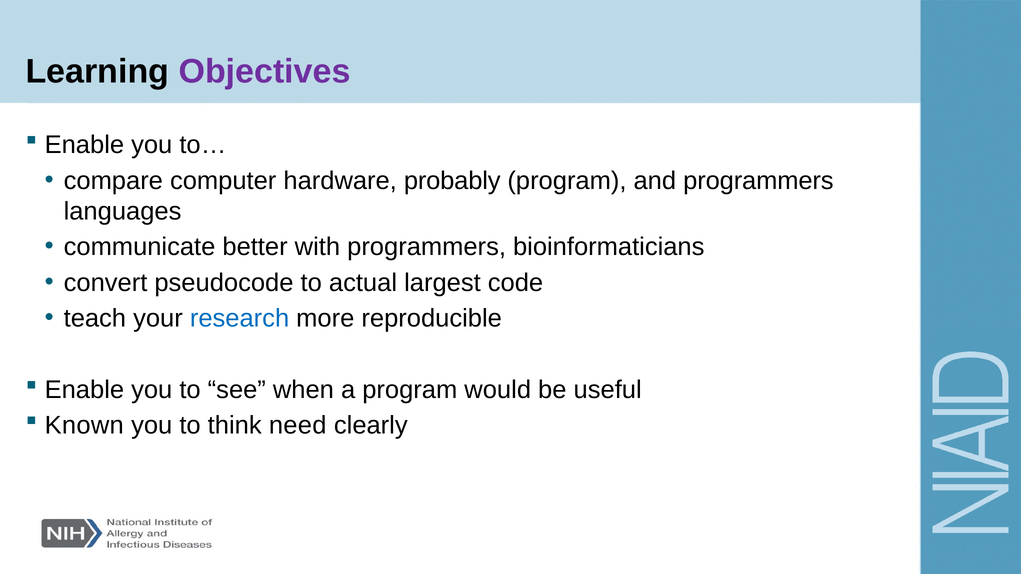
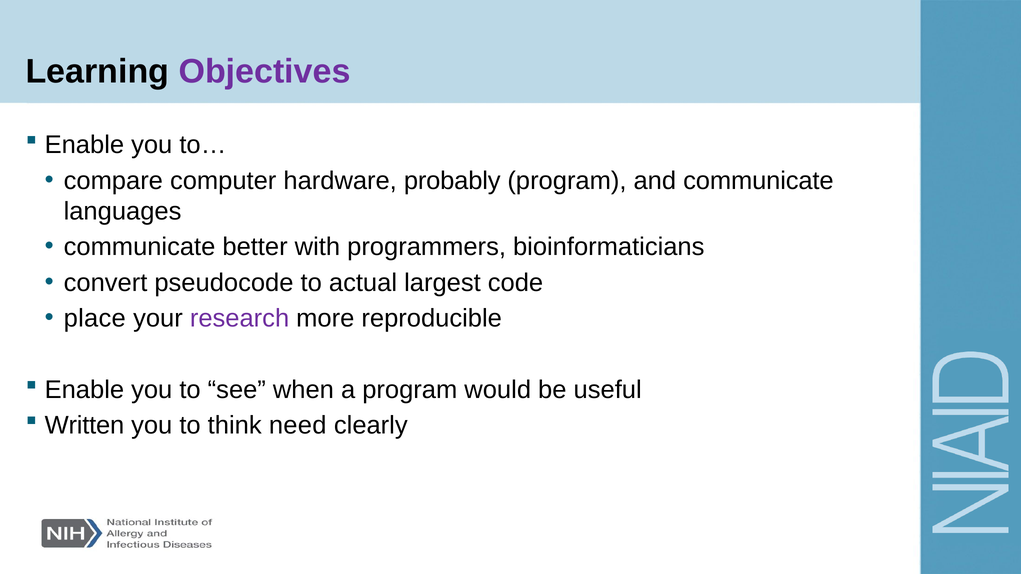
and programmers: programmers -> communicate
teach: teach -> place
research colour: blue -> purple
Known: Known -> Written
